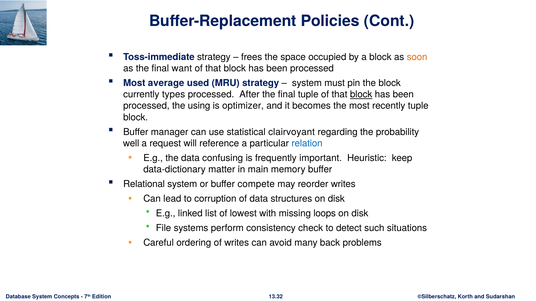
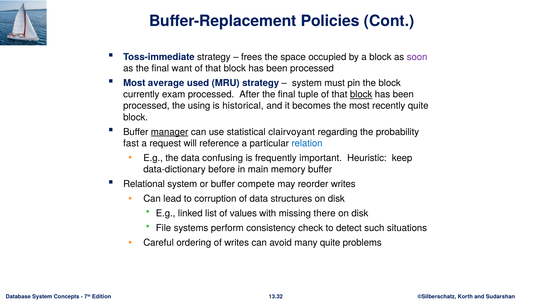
soon colour: orange -> purple
types: types -> exam
optimizer: optimizer -> historical
recently tuple: tuple -> quite
manager underline: none -> present
well: well -> fast
matter: matter -> before
lowest: lowest -> values
loops: loops -> there
many back: back -> quite
